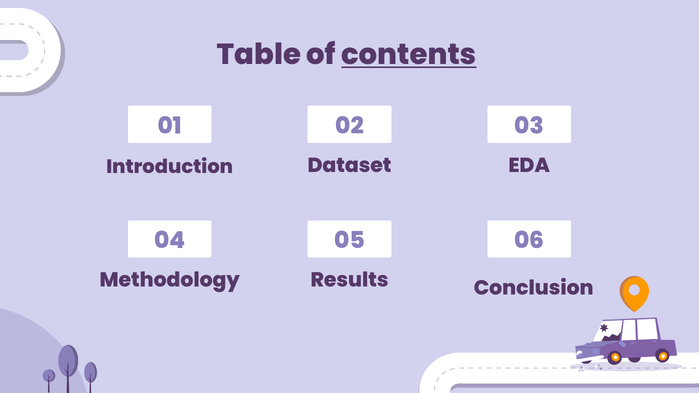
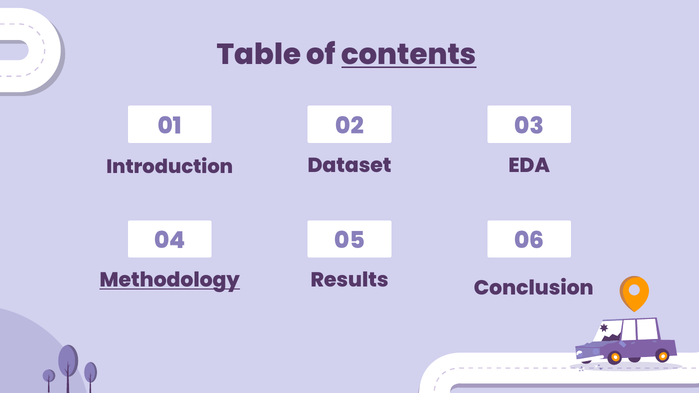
Methodology underline: none -> present
